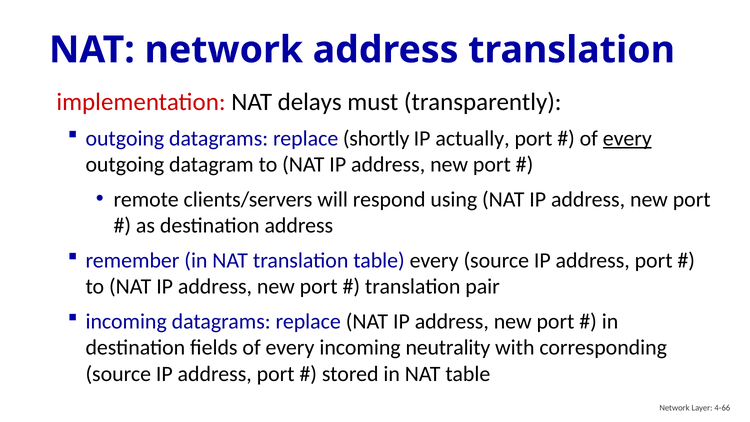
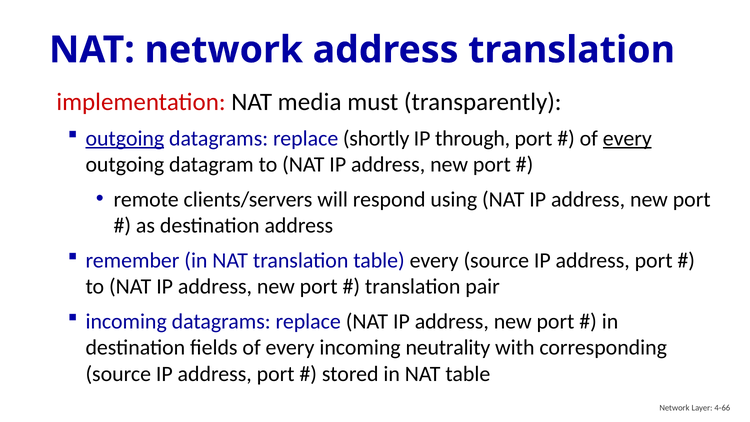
delays: delays -> media
outgoing at (125, 138) underline: none -> present
actually: actually -> through
